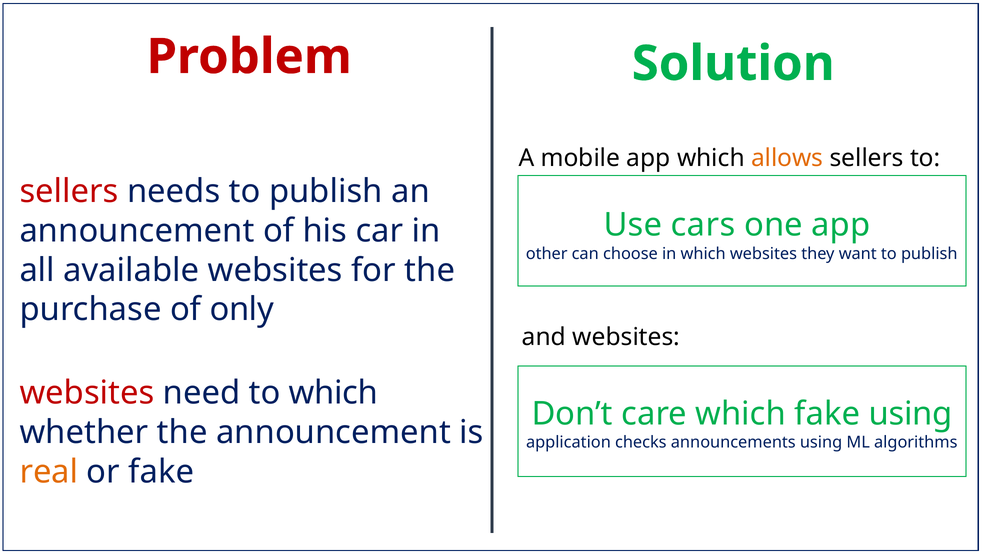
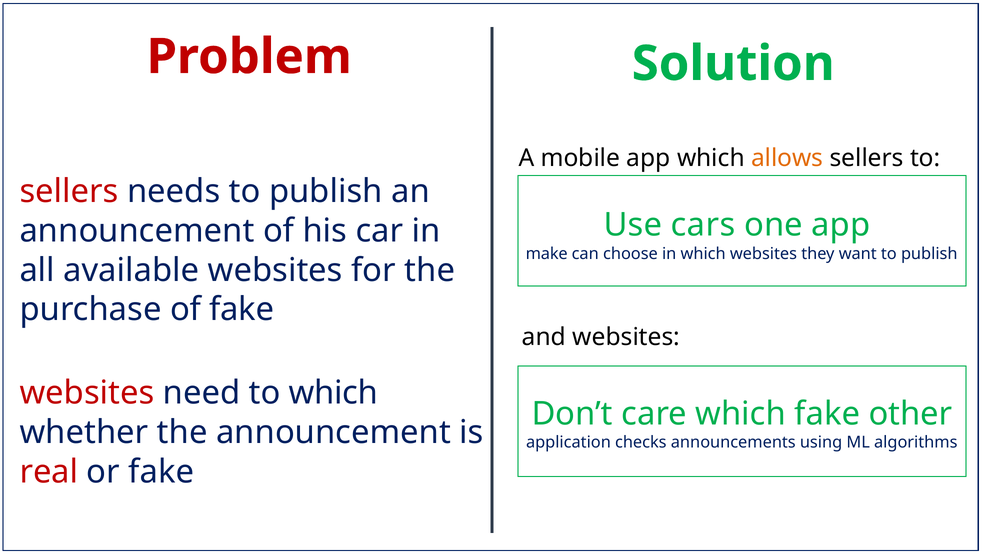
other: other -> make
of only: only -> fake
fake using: using -> other
real colour: orange -> red
